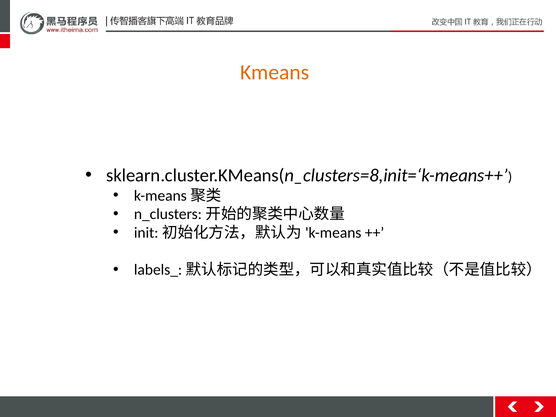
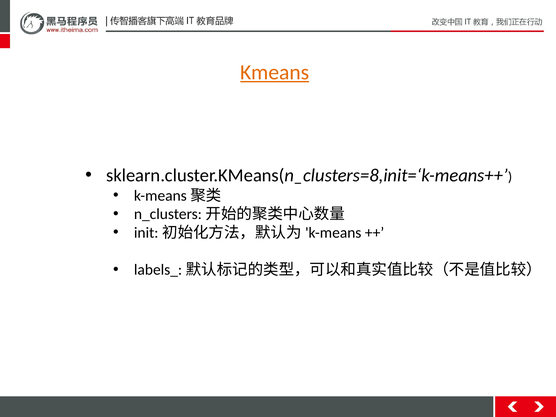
Kmeans underline: none -> present
